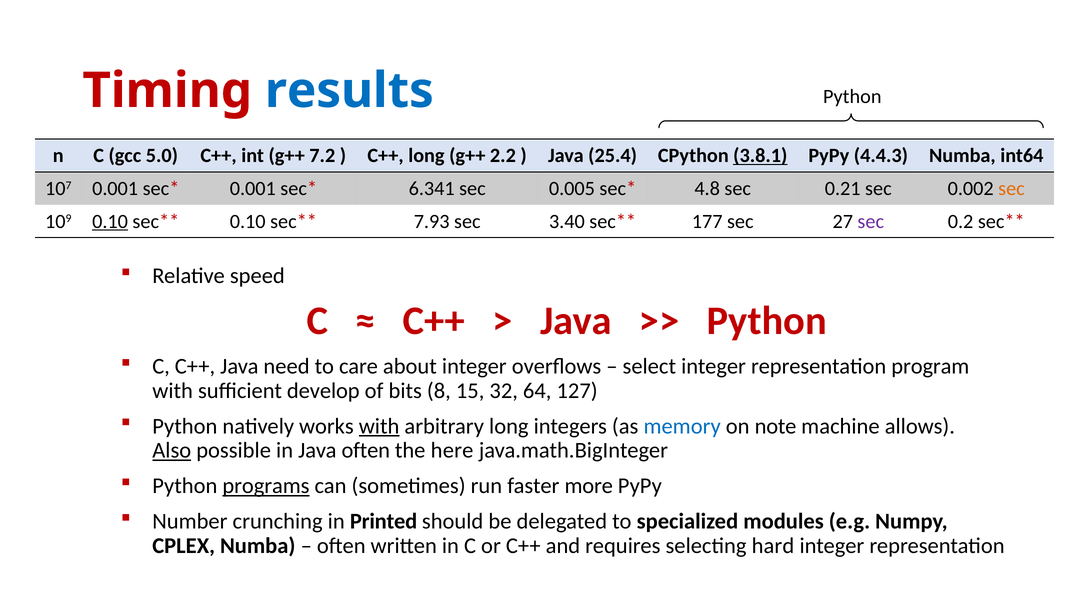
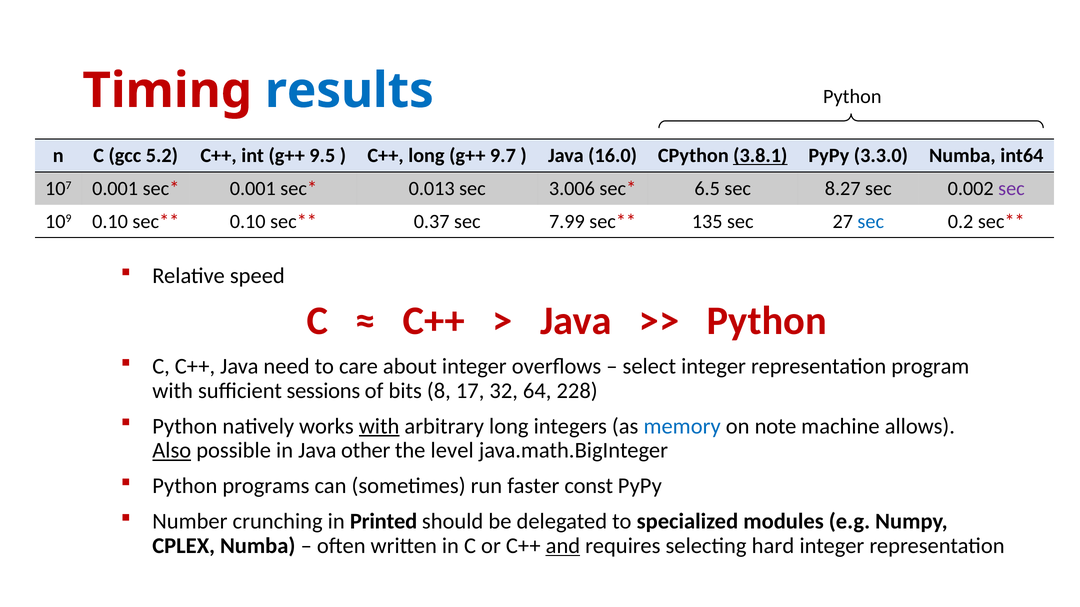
5.0: 5.0 -> 5.2
7.2: 7.2 -> 9.5
2.2: 2.2 -> 9.7
25.4: 25.4 -> 16.0
4.4.3: 4.4.3 -> 3.3.0
6.341: 6.341 -> 0.013
0.005: 0.005 -> 3.006
4.8: 4.8 -> 6.5
0.21: 0.21 -> 8.27
sec at (1011, 189) colour: orange -> purple
0.10 at (110, 222) underline: present -> none
7.93: 7.93 -> 0.37
3.40: 3.40 -> 7.99
177: 177 -> 135
sec at (871, 222) colour: purple -> blue
develop: develop -> sessions
15: 15 -> 17
127: 127 -> 228
Java often: often -> other
here: here -> level
programs underline: present -> none
more: more -> const
and underline: none -> present
